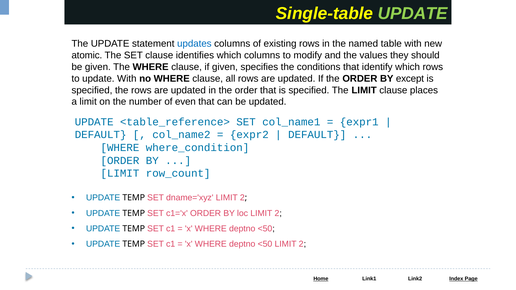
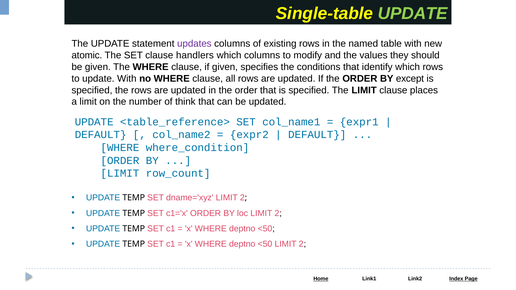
updates colour: blue -> purple
identifies: identifies -> handlers
even: even -> think
